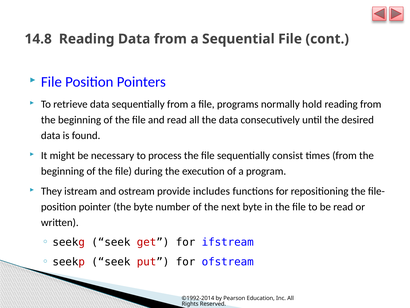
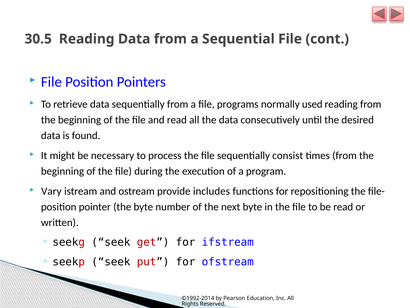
14.8: 14.8 -> 30.5
hold: hold -> used
They: They -> Vary
